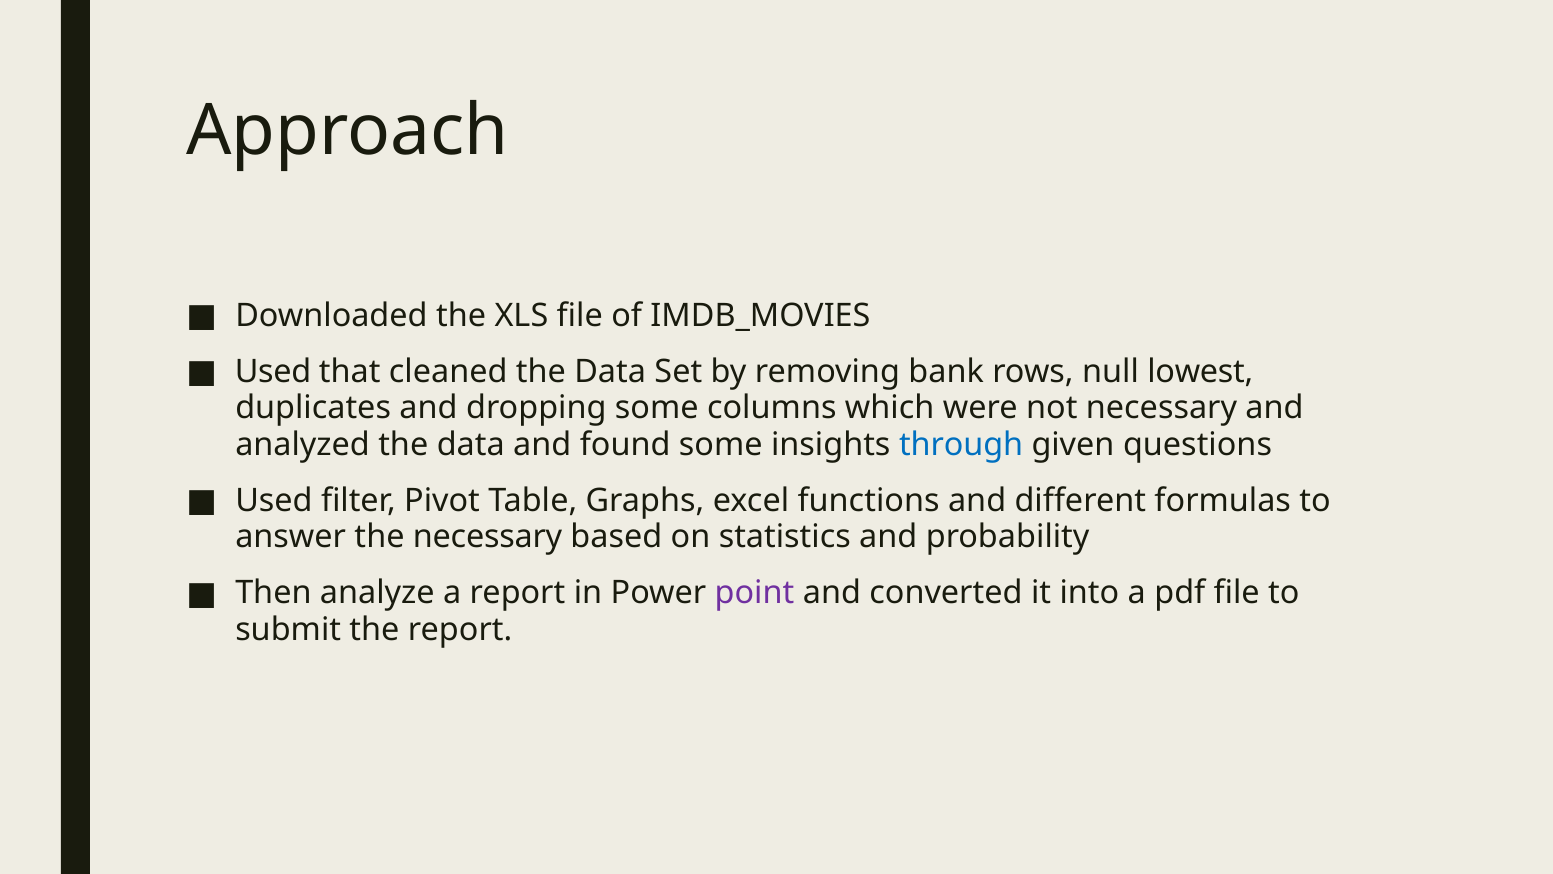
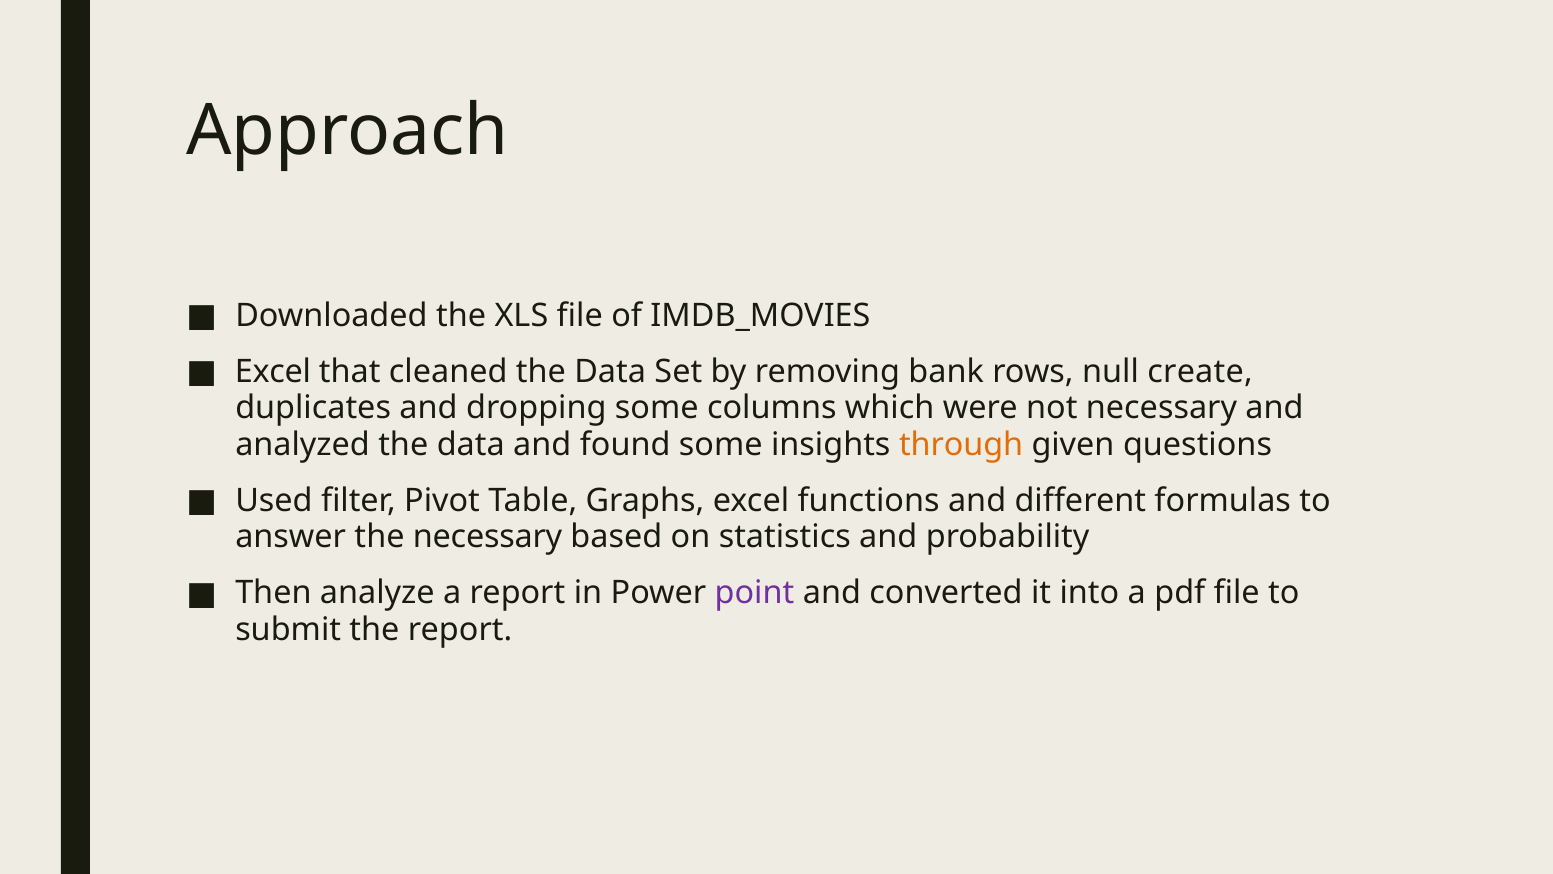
Used at (273, 371): Used -> Excel
lowest: lowest -> create
through colour: blue -> orange
